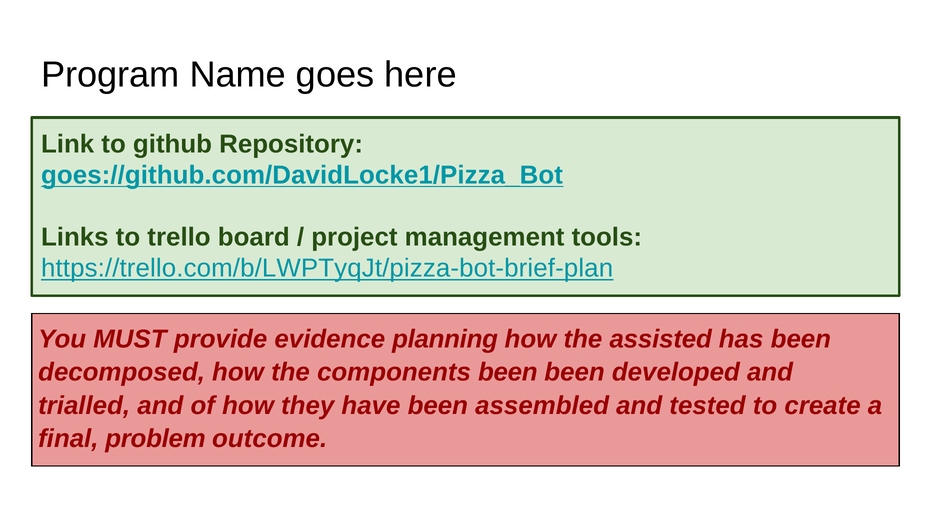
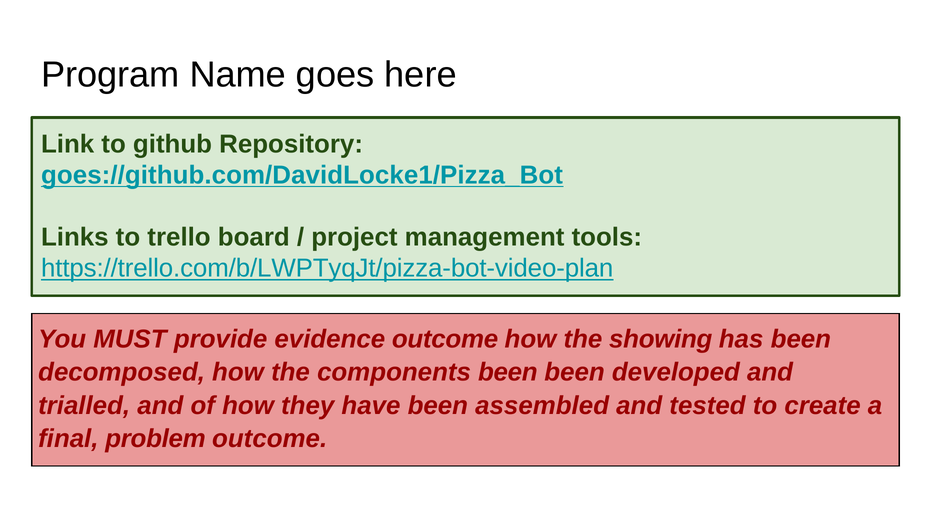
https://trello.com/b/LWPTyqJt/pizza-bot-brief-plan: https://trello.com/b/LWPTyqJt/pizza-bot-brief-plan -> https://trello.com/b/LWPTyqJt/pizza-bot-video-plan
evidence planning: planning -> outcome
assisted: assisted -> showing
